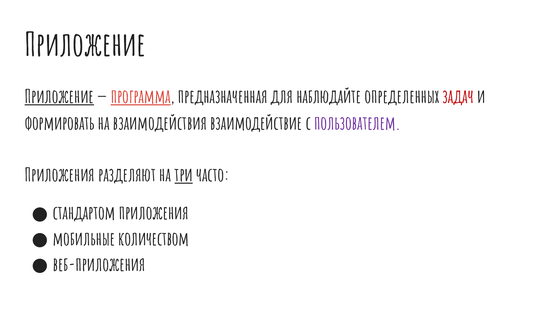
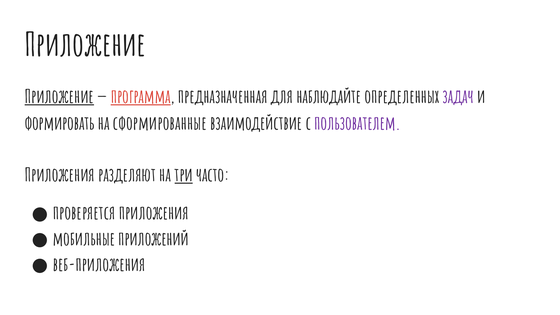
задач colour: red -> purple
взаимодействия: взаимодействия -> сформированные
стандартом: стандартом -> проверяется
количеством: количеством -> приложений
